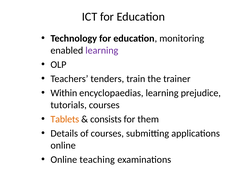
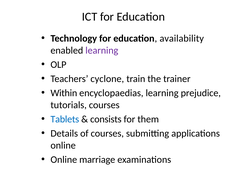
monitoring: monitoring -> availability
tenders: tenders -> cyclone
Tablets colour: orange -> blue
teaching: teaching -> marriage
